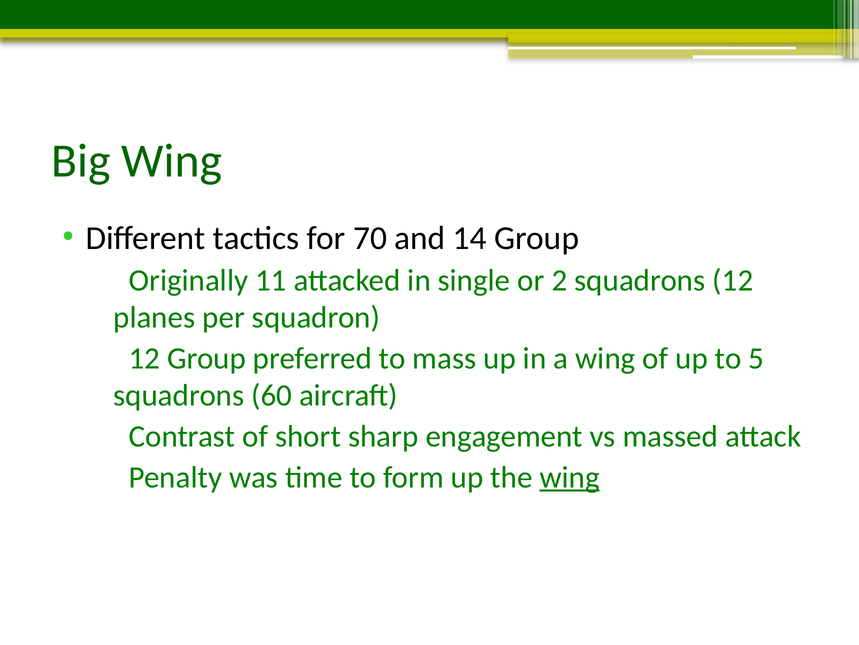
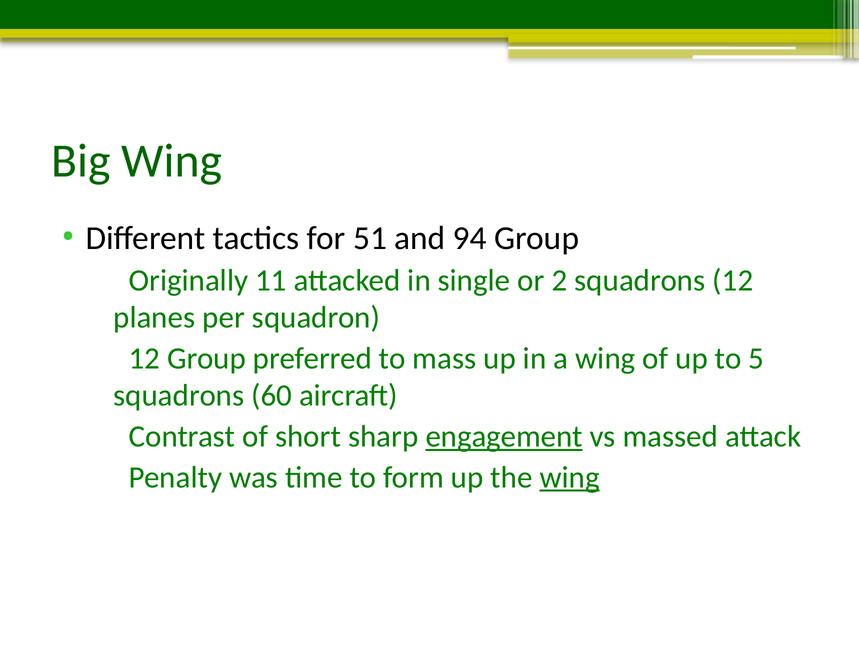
70: 70 -> 51
14: 14 -> 94
engagement underline: none -> present
